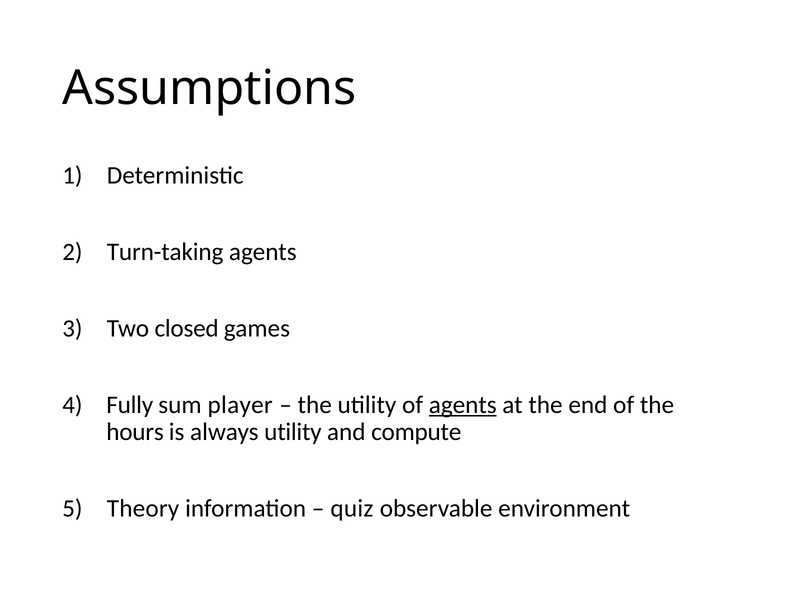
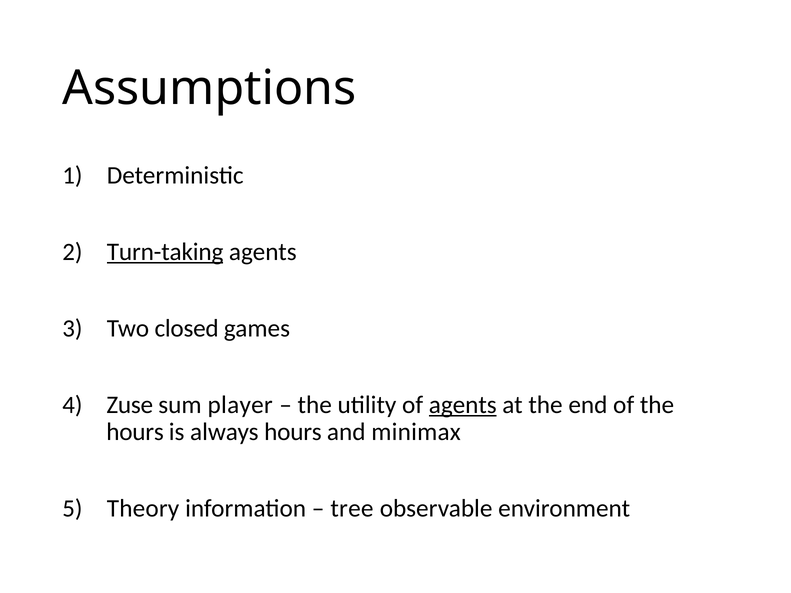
Turn-taking underline: none -> present
Fully: Fully -> Zuse
always utility: utility -> hours
compute: compute -> minimax
quiz: quiz -> tree
